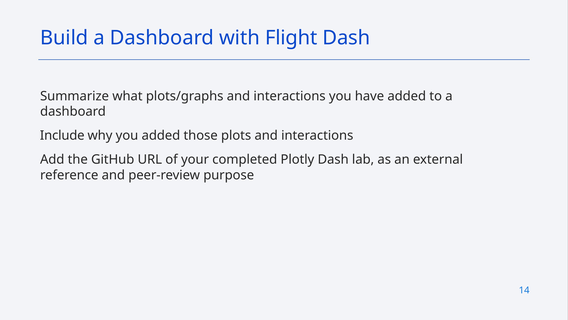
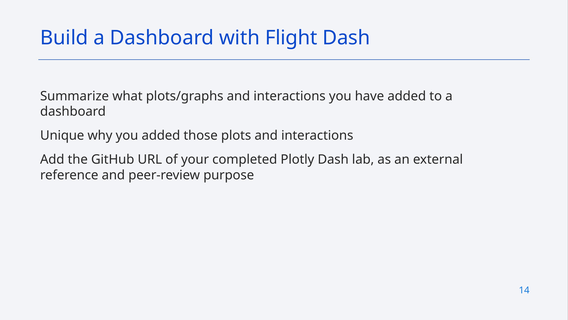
Include: Include -> Unique
